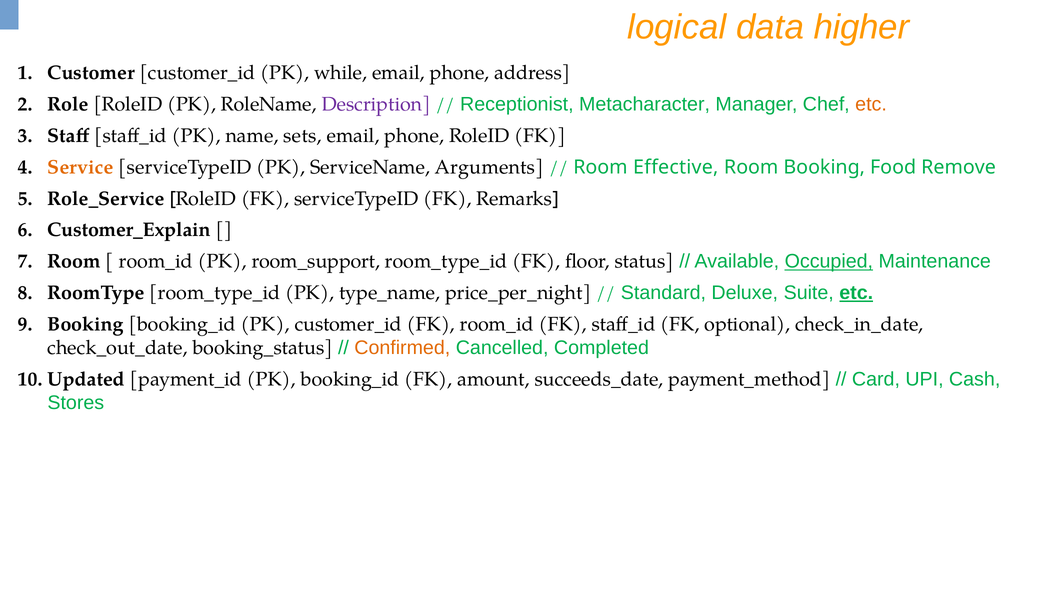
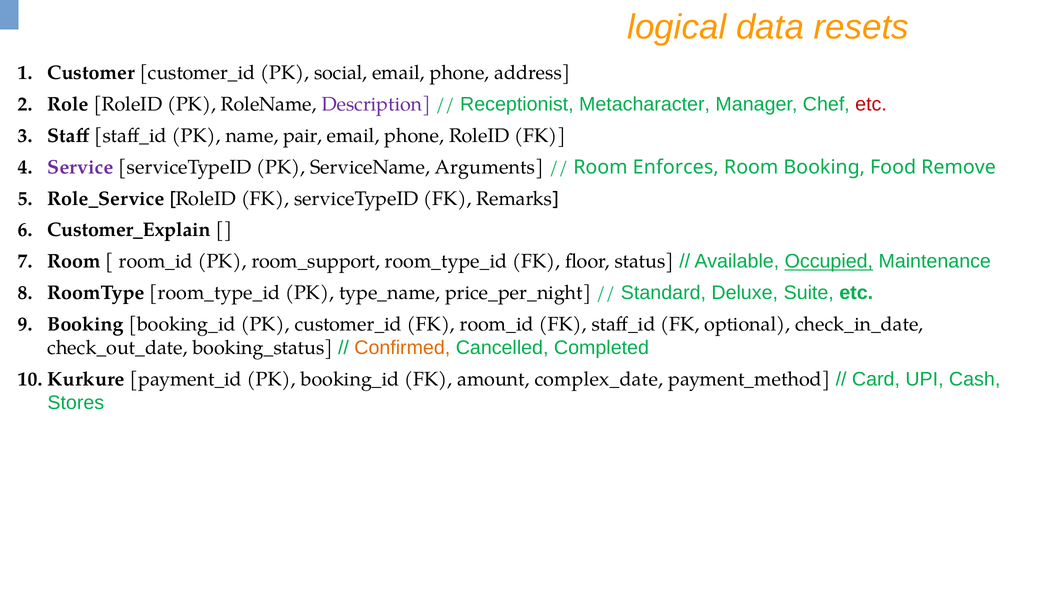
higher: higher -> resets
while: while -> social
etc at (871, 104) colour: orange -> red
sets: sets -> pair
Service colour: orange -> purple
Effective: Effective -> Enforces
etc at (856, 293) underline: present -> none
Updated: Updated -> Kurkure
succeeds_date: succeeds_date -> complex_date
